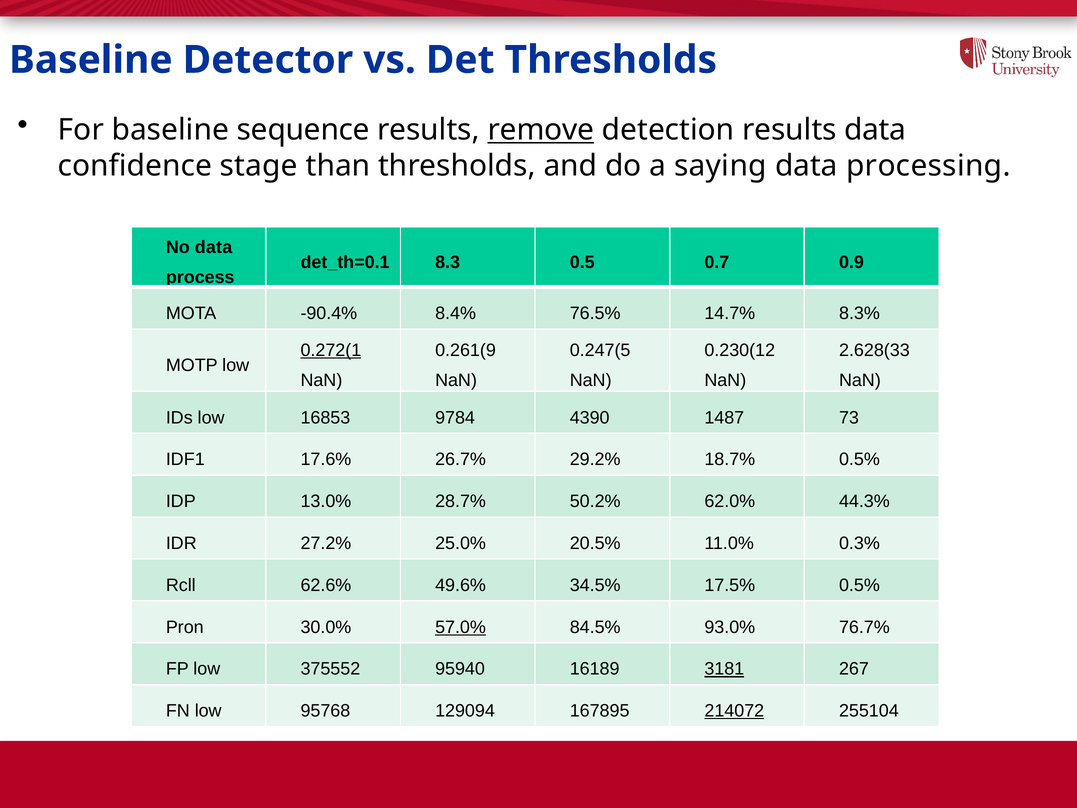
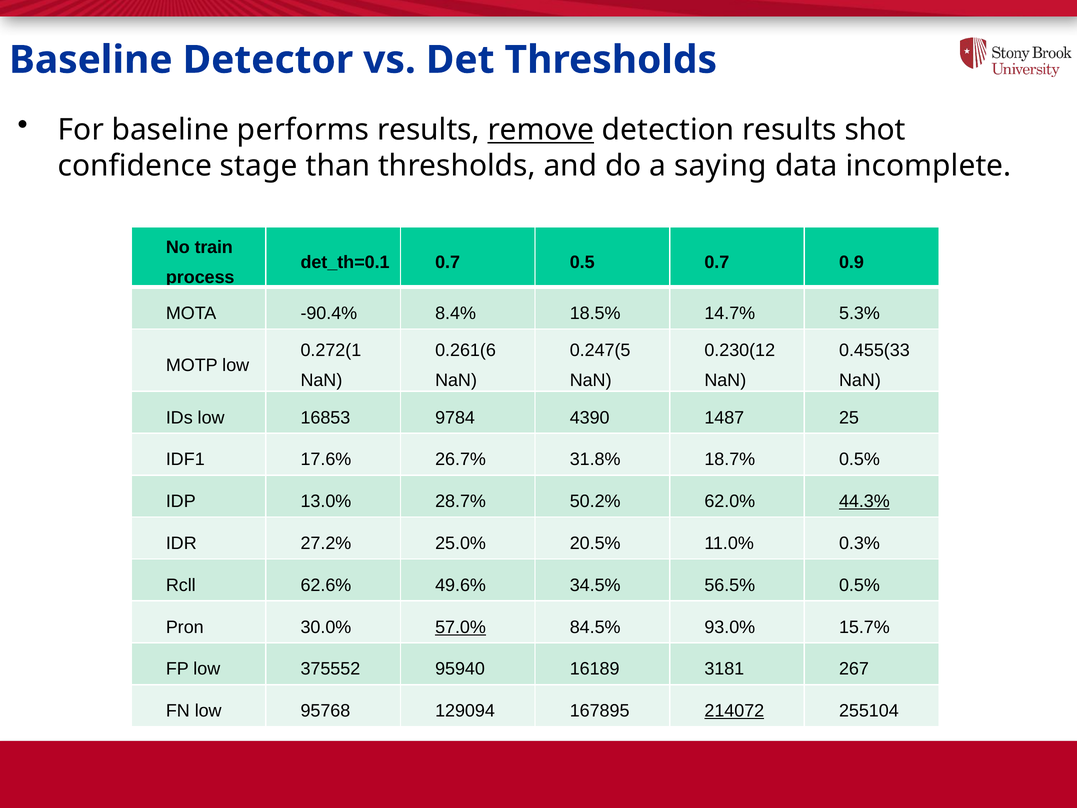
sequence: sequence -> performs
results data: data -> shot
processing: processing -> incomplete
No data: data -> train
8.3 at (448, 262): 8.3 -> 0.7
76.5%: 76.5% -> 18.5%
8.3%: 8.3% -> 5.3%
0.272(1 underline: present -> none
0.261(9: 0.261(9 -> 0.261(6
2.628(33: 2.628(33 -> 0.455(33
73: 73 -> 25
29.2%: 29.2% -> 31.8%
44.3% underline: none -> present
17.5%: 17.5% -> 56.5%
76.7%: 76.7% -> 15.7%
3181 underline: present -> none
